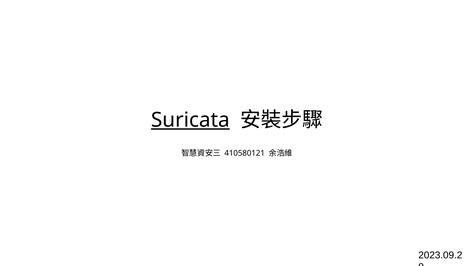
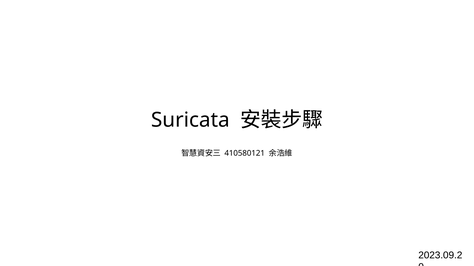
Suricata underline: present -> none
